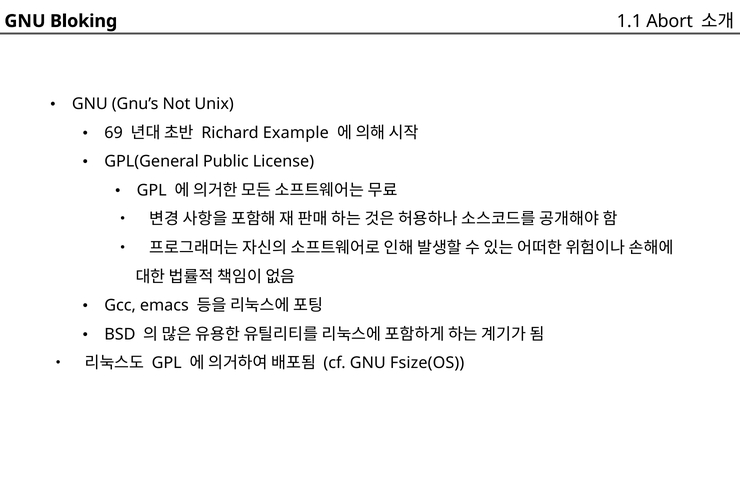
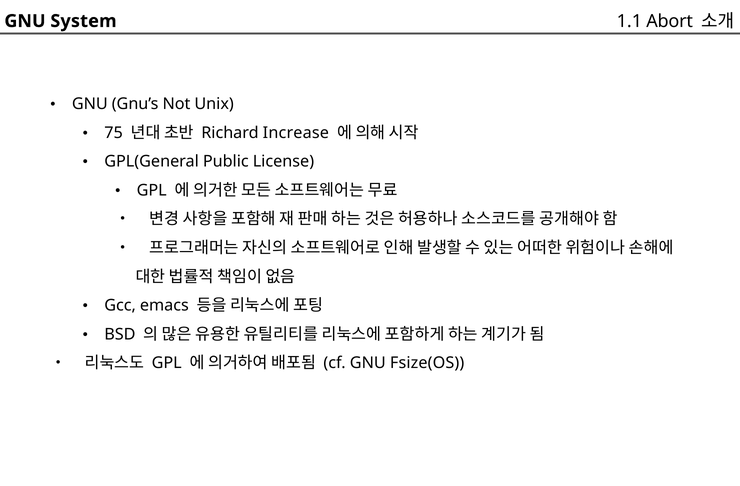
Bloking: Bloking -> System
69: 69 -> 75
Example: Example -> Increase
